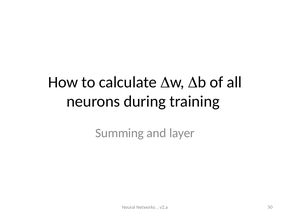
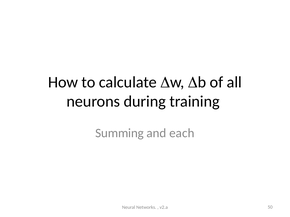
layer: layer -> each
